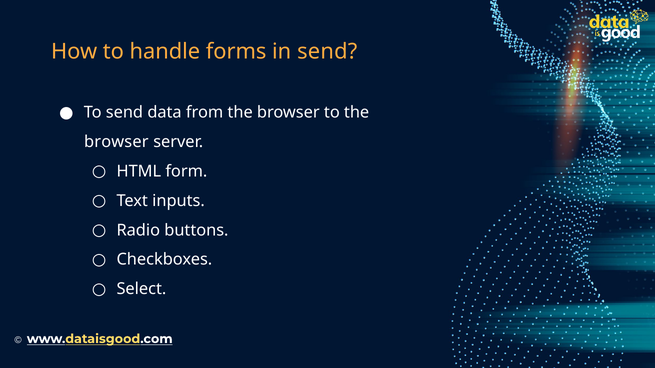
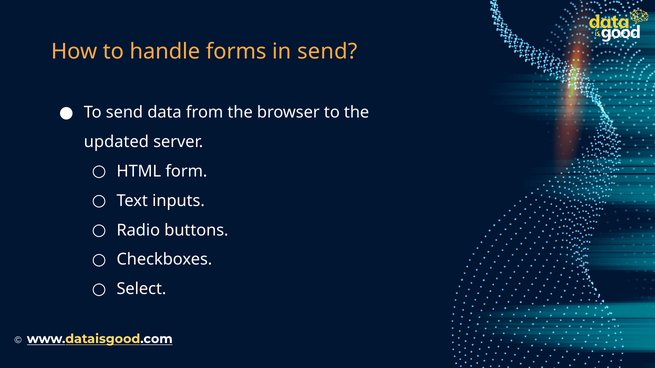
browser at (116, 142): browser -> updated
